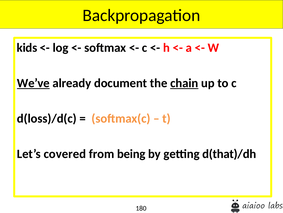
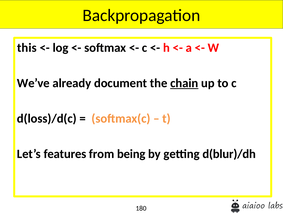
kids: kids -> this
We’ve underline: present -> none
covered: covered -> features
d(that)/dh: d(that)/dh -> d(blur)/dh
